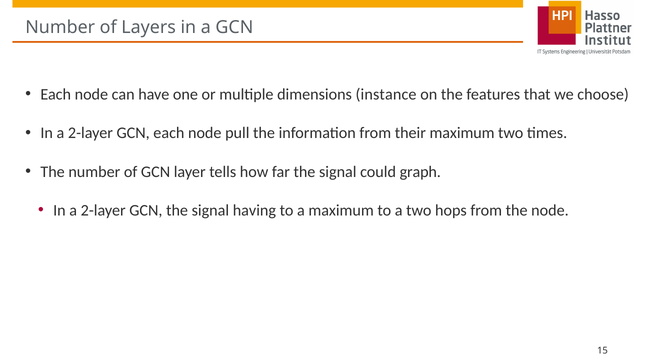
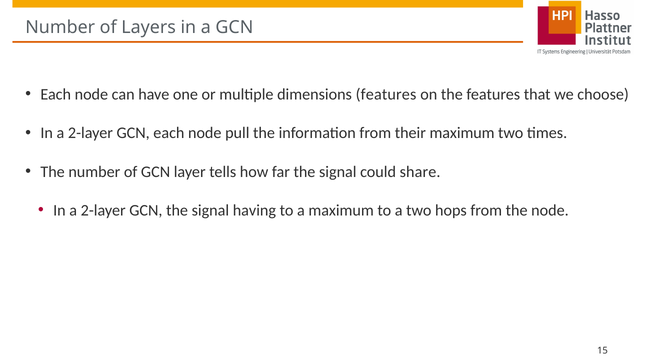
dimensions instance: instance -> features
graph: graph -> share
